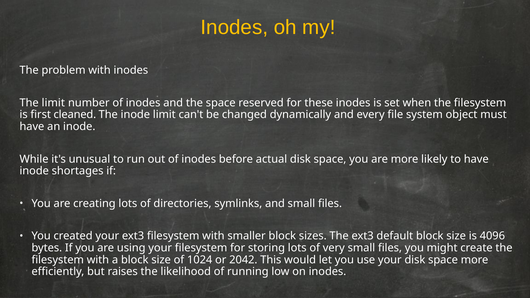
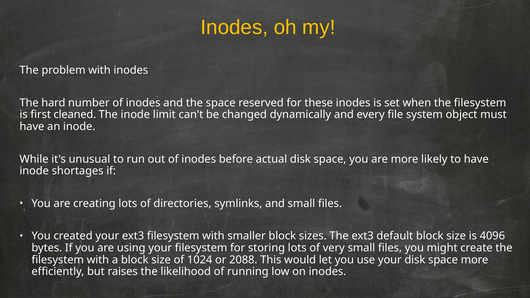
The limit: limit -> hard
2042: 2042 -> 2088
